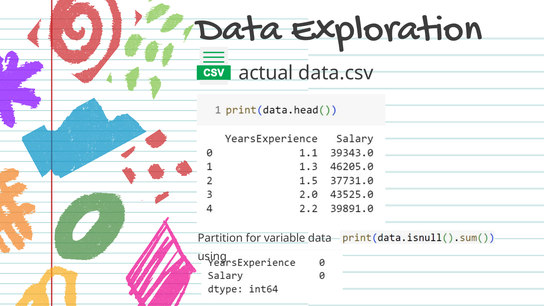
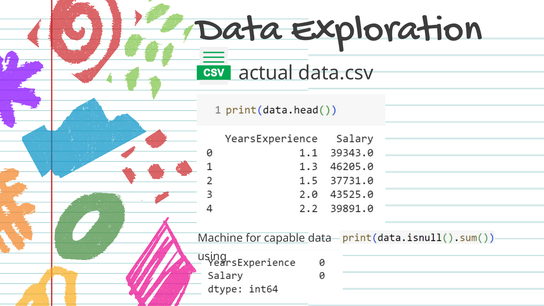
Partition: Partition -> Machine
variable: variable -> capable
